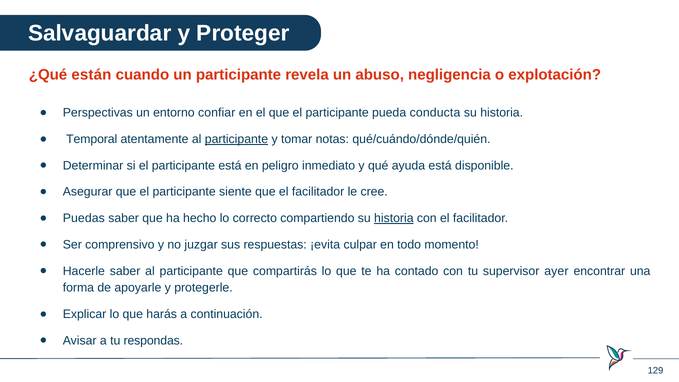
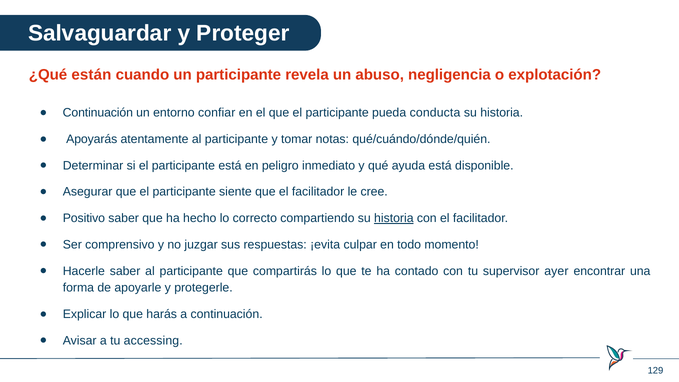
Perspectivas at (98, 113): Perspectivas -> Continuación
Temporal: Temporal -> Apoyarás
participante at (236, 139) underline: present -> none
Puedas: Puedas -> Positivo
respondas: respondas -> accessing
